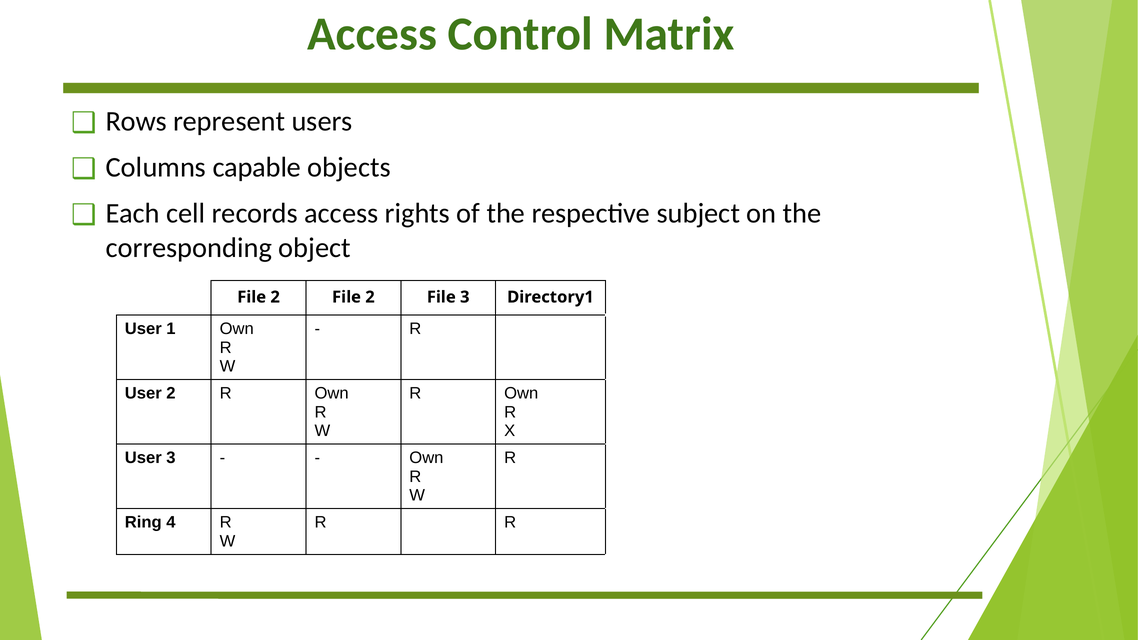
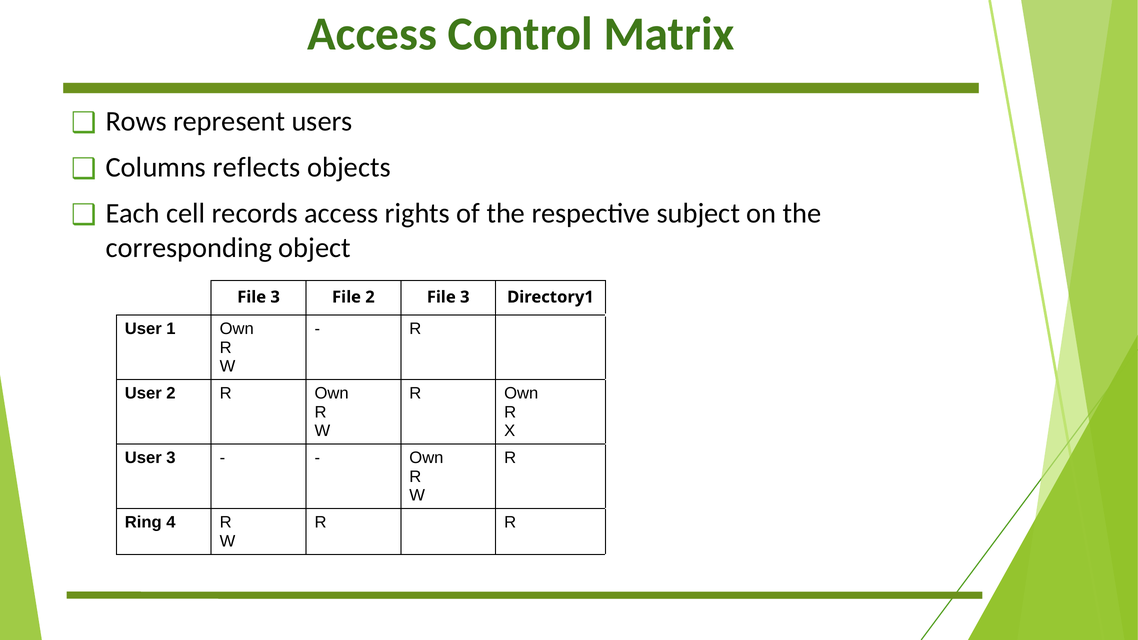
capable: capable -> reflects
2 at (275, 297): 2 -> 3
